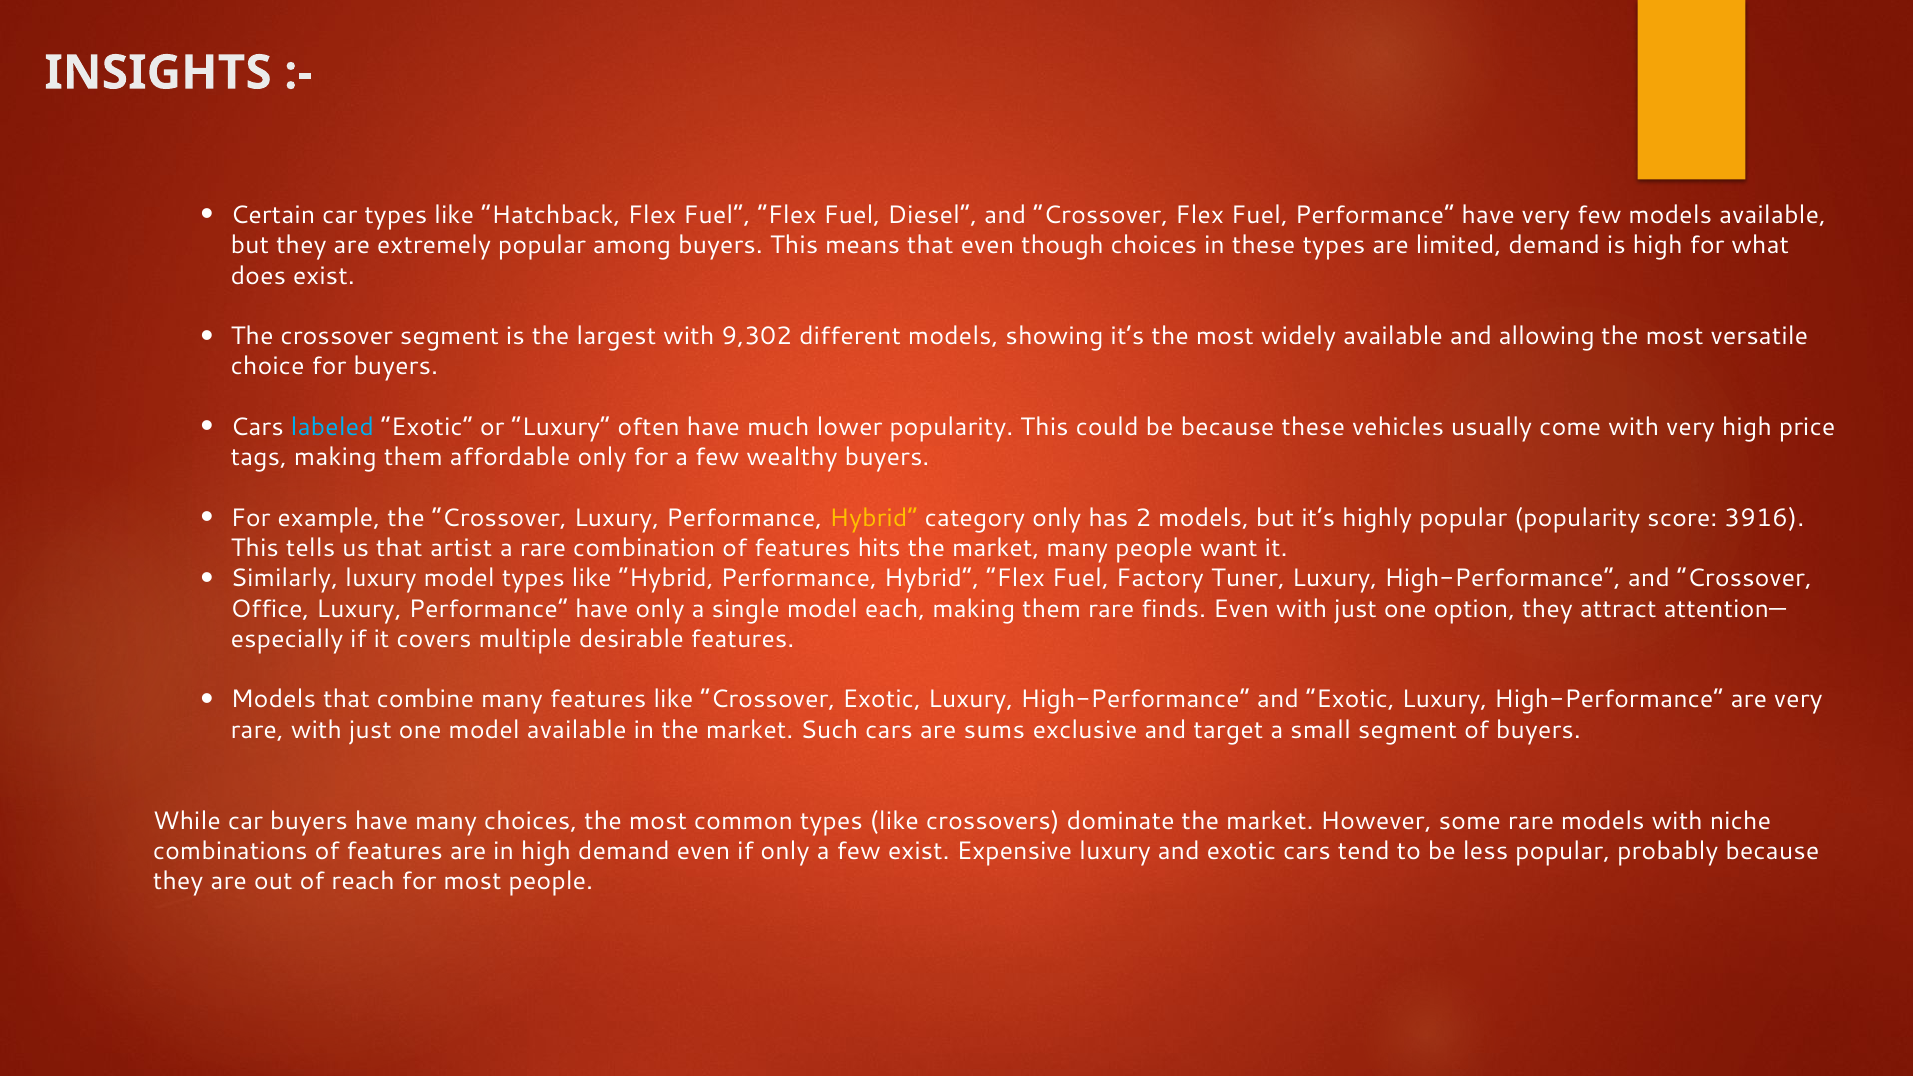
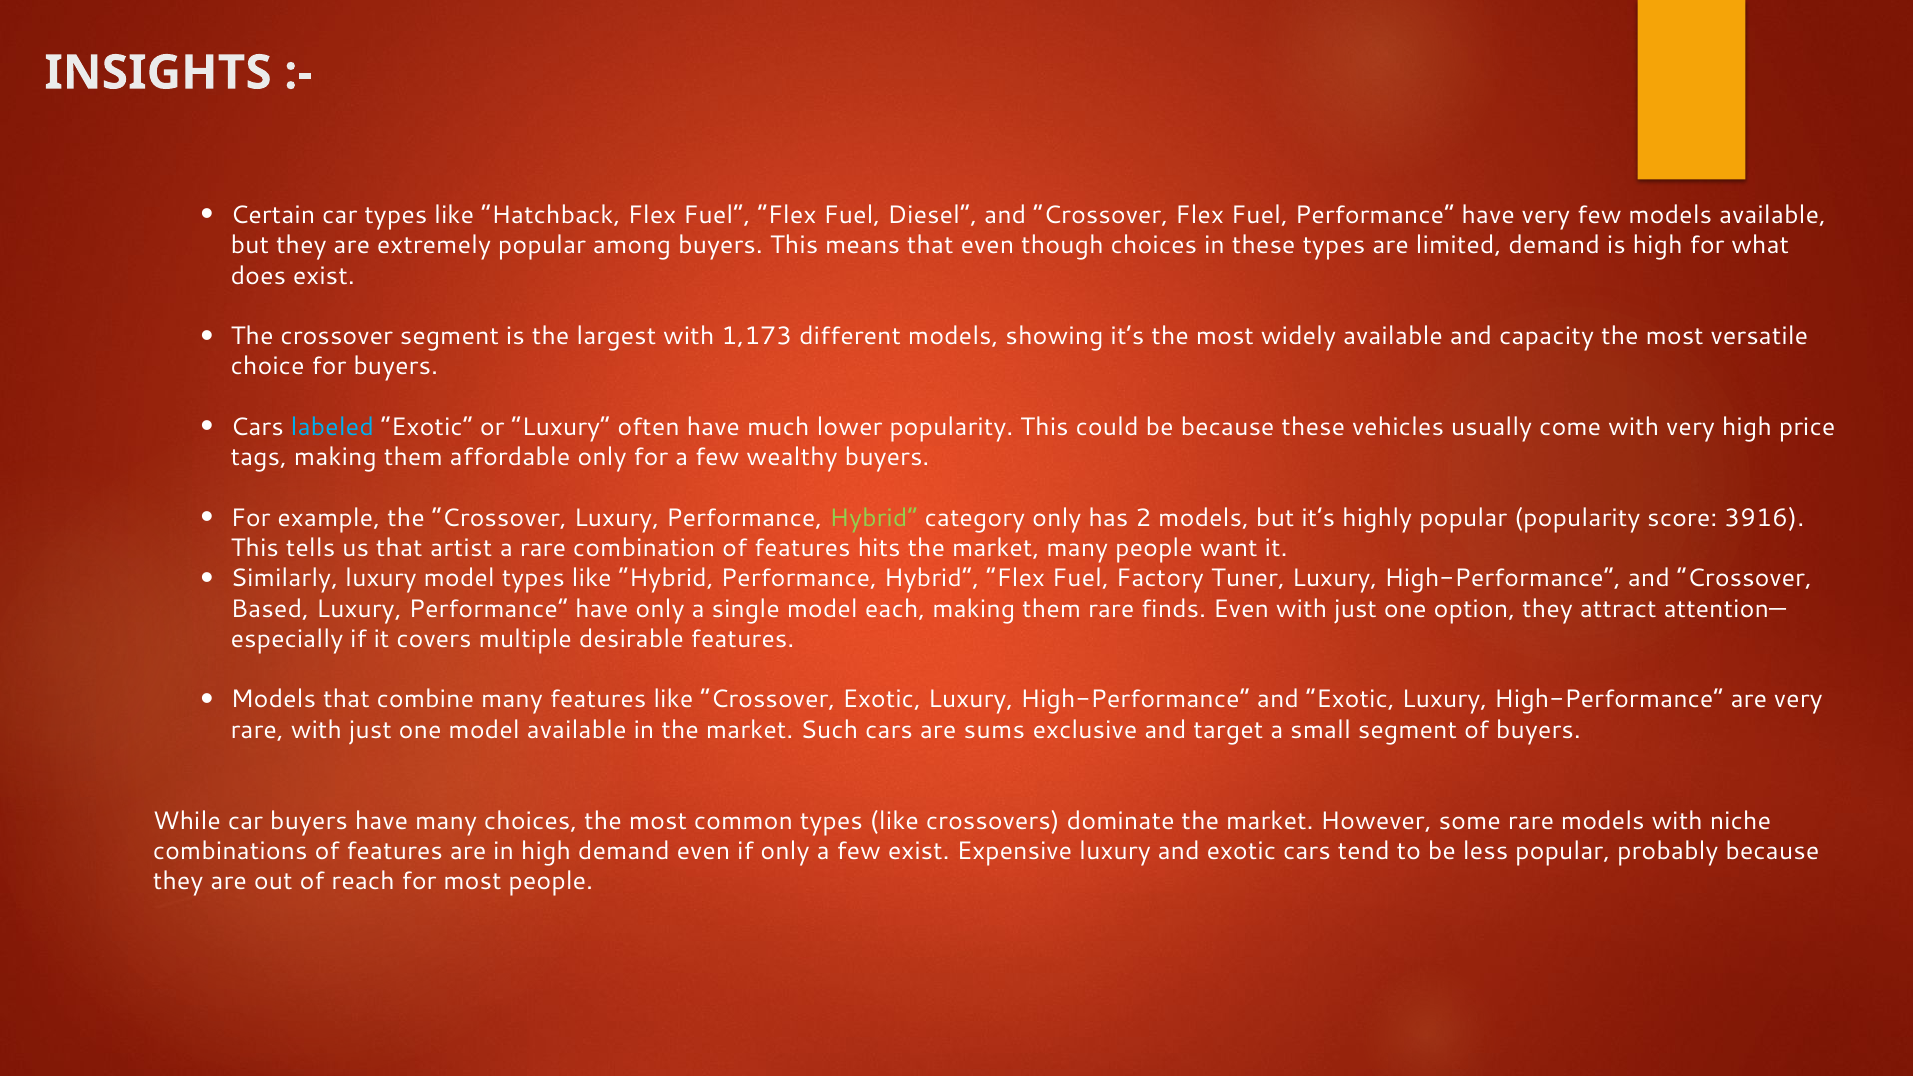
9,302: 9,302 -> 1,173
allowing: allowing -> capacity
Hybrid at (874, 518) colour: yellow -> light green
Office: Office -> Based
